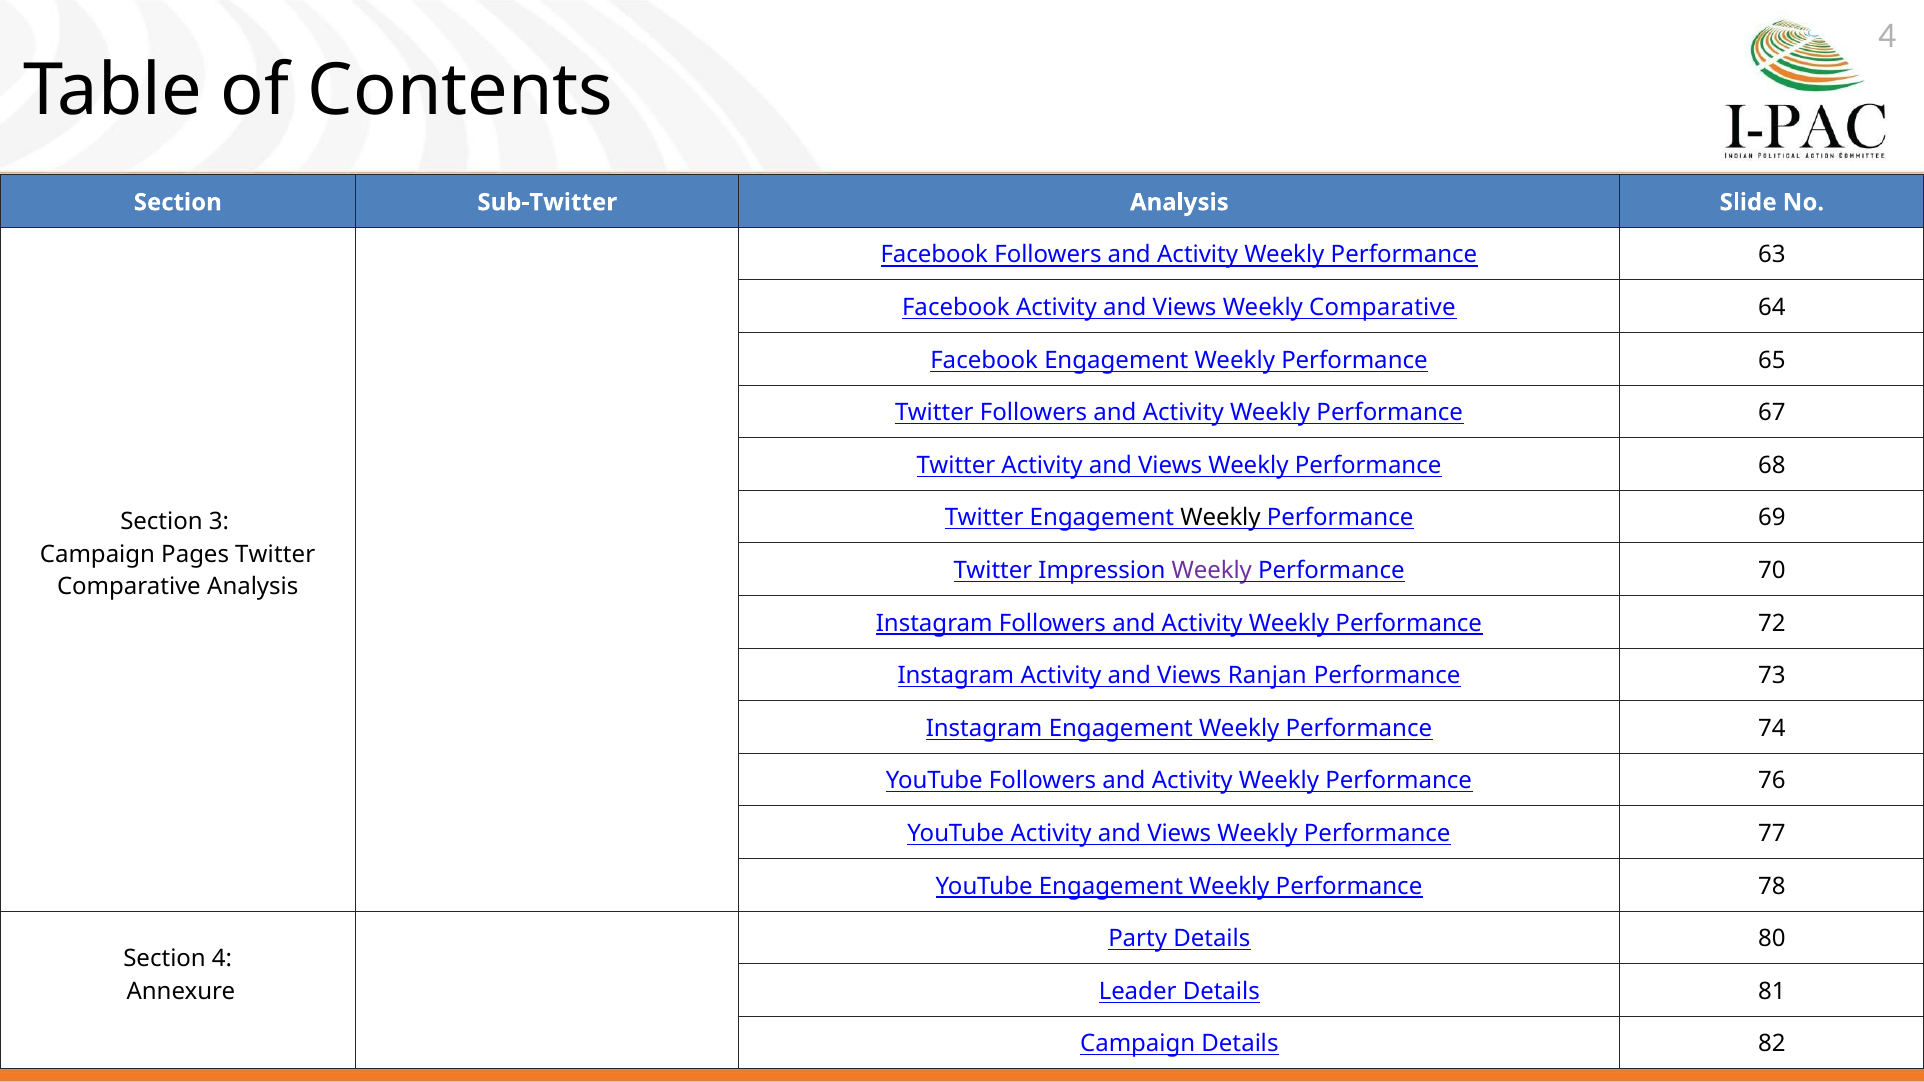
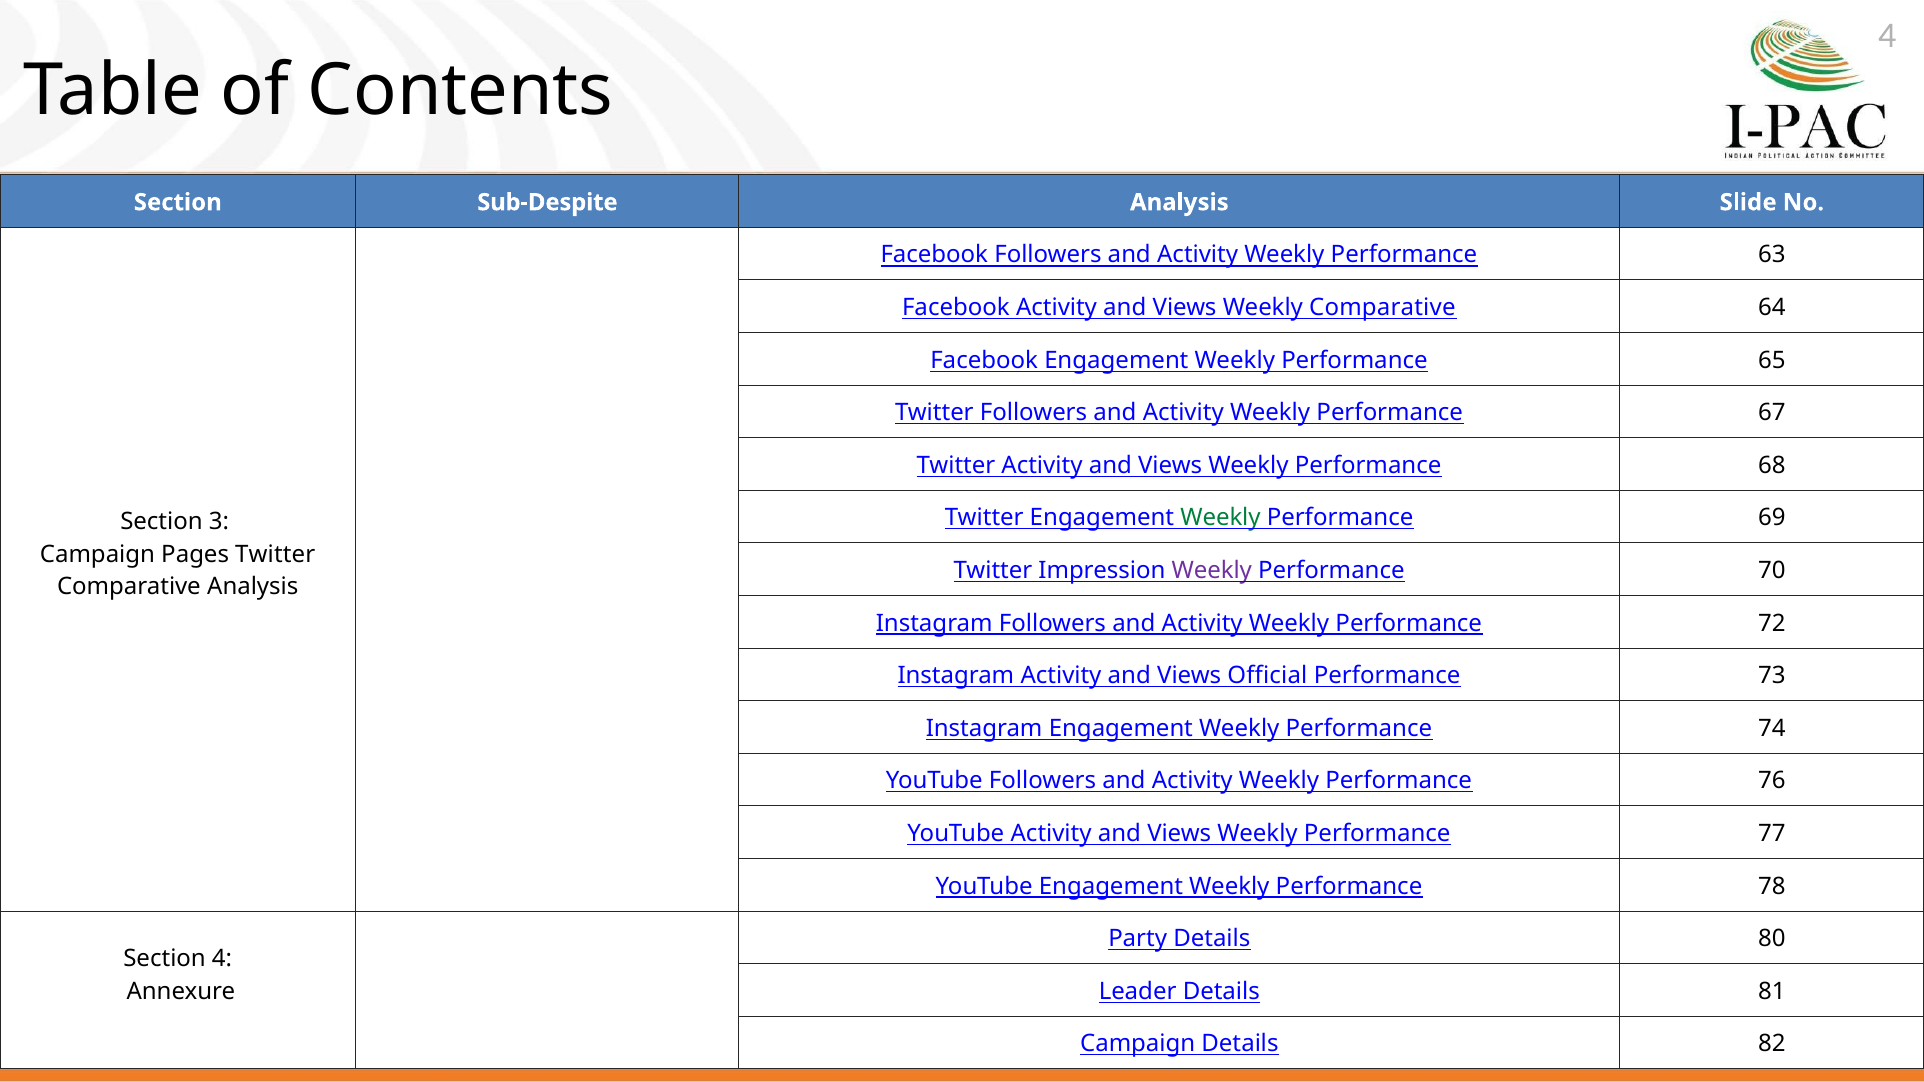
Sub-Twitter: Sub-Twitter -> Sub-Despite
Weekly at (1220, 518) colour: black -> green
Ranjan: Ranjan -> Official
